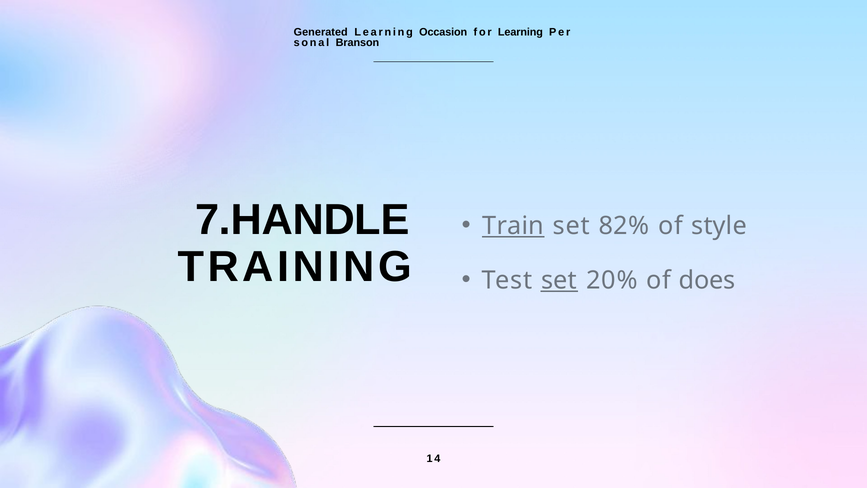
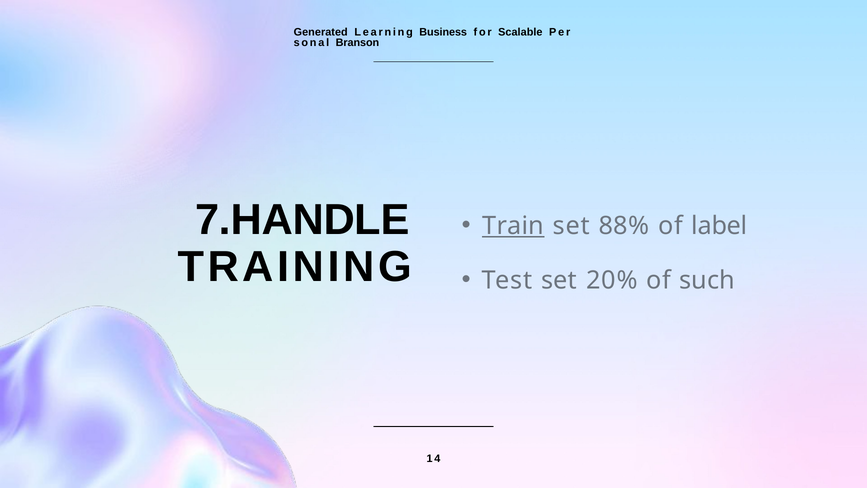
Occasion: Occasion -> Business
for Learning: Learning -> Scalable
82%: 82% -> 88%
style: style -> label
set at (559, 280) underline: present -> none
does: does -> such
